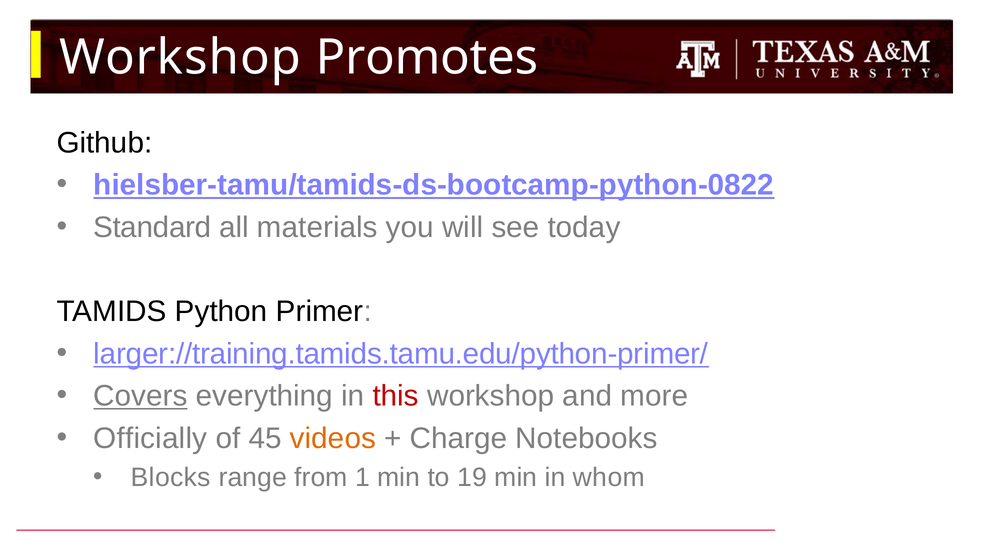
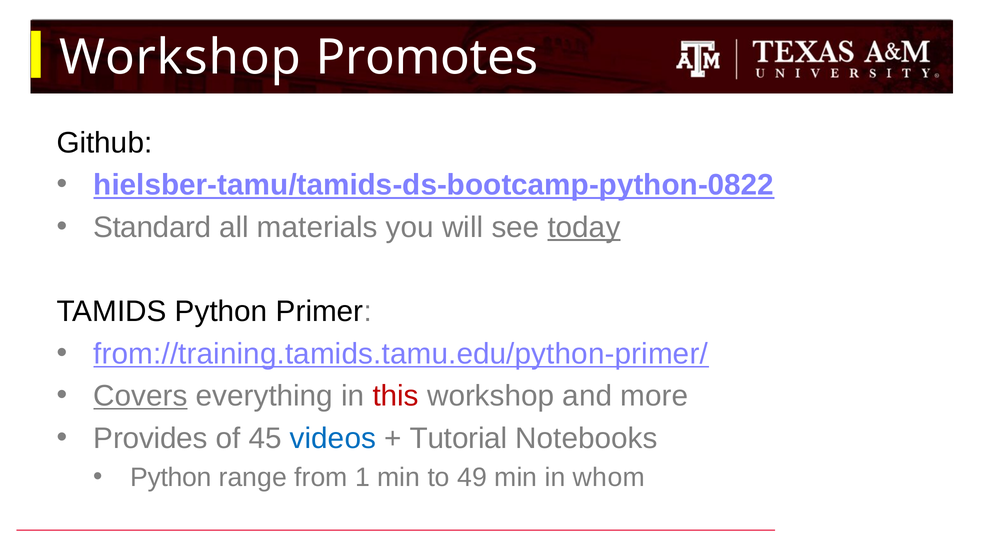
today underline: none -> present
larger://training.tamids.tamu.edu/python-primer/: larger://training.tamids.tamu.edu/python-primer/ -> from://training.tamids.tamu.edu/python-primer/
Officially: Officially -> Provides
videos colour: orange -> blue
Charge: Charge -> Tutorial
Blocks at (171, 478): Blocks -> Python
19: 19 -> 49
